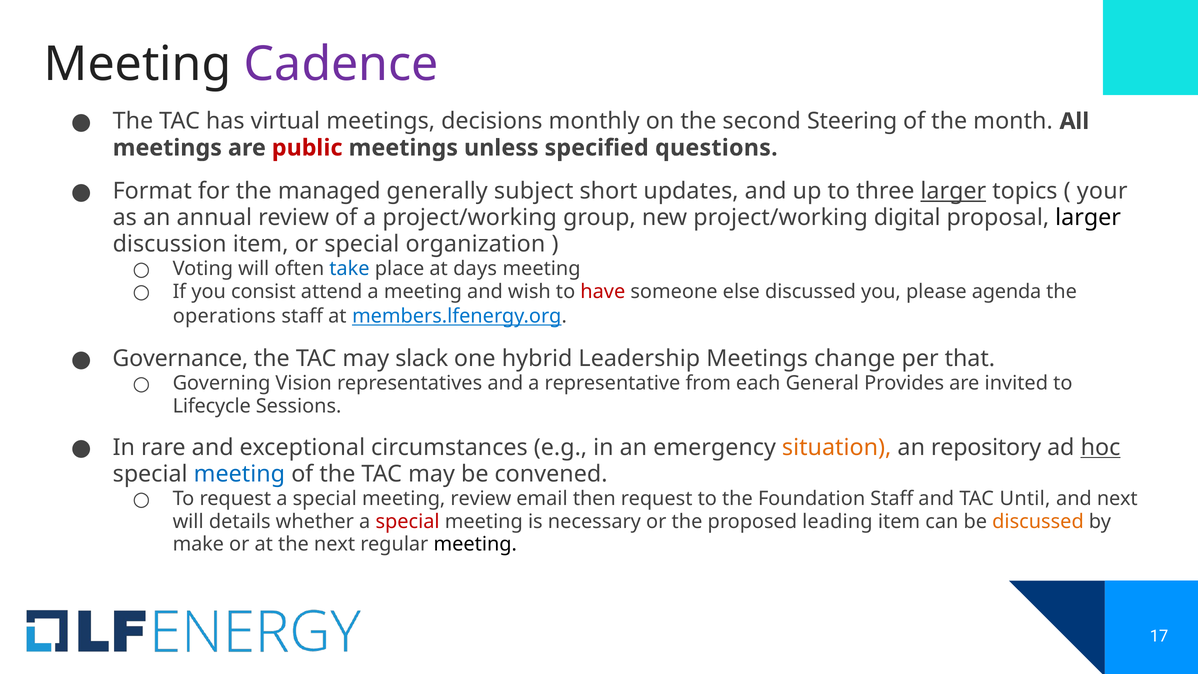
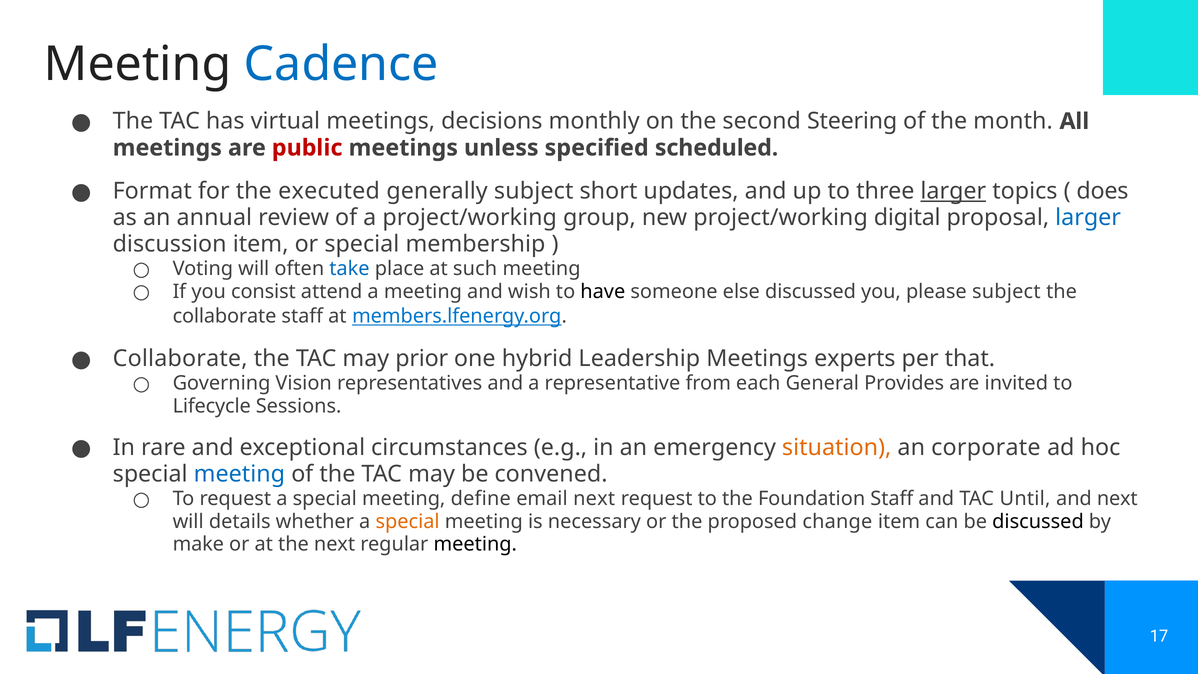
Cadence colour: purple -> blue
questions: questions -> scheduled
managed: managed -> executed
your: your -> does
larger at (1088, 218) colour: black -> blue
organization: organization -> membership
days: days -> such
have colour: red -> black
please agenda: agenda -> subject
operations at (224, 316): operations -> collaborate
Governance at (180, 359): Governance -> Collaborate
slack: slack -> prior
change: change -> experts
repository: repository -> corporate
hoc underline: present -> none
meeting review: review -> define
email then: then -> next
special at (408, 521) colour: red -> orange
leading: leading -> change
discussed at (1038, 521) colour: orange -> black
